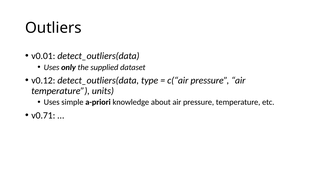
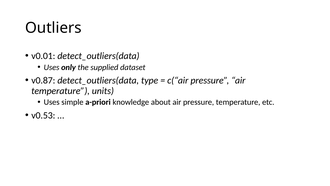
v0.12: v0.12 -> v0.87
v0.71: v0.71 -> v0.53
